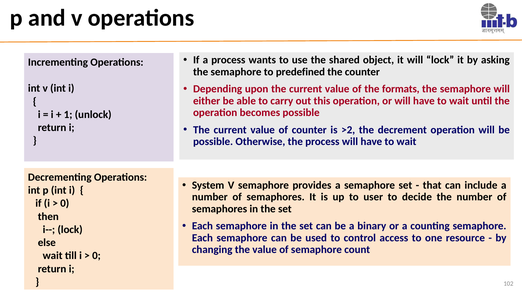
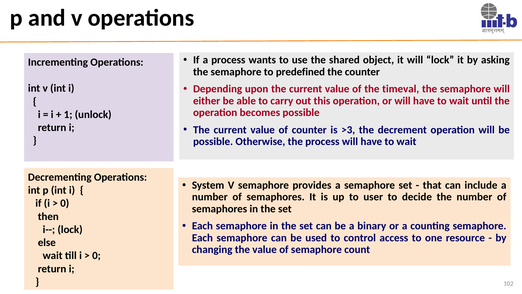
formats: formats -> timeval
>2: >2 -> >3
